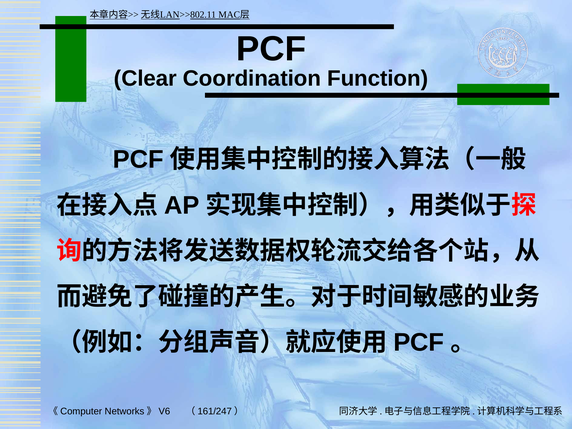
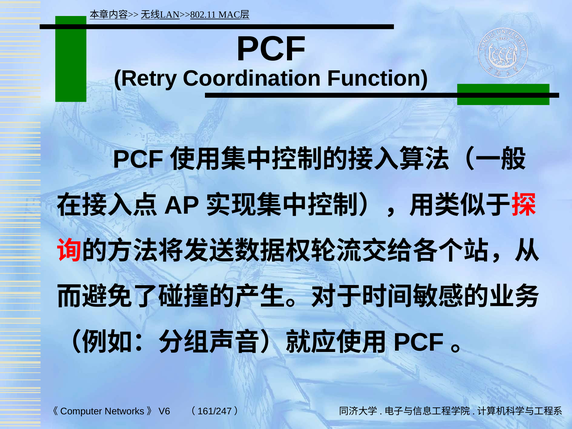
Clear: Clear -> Retry
